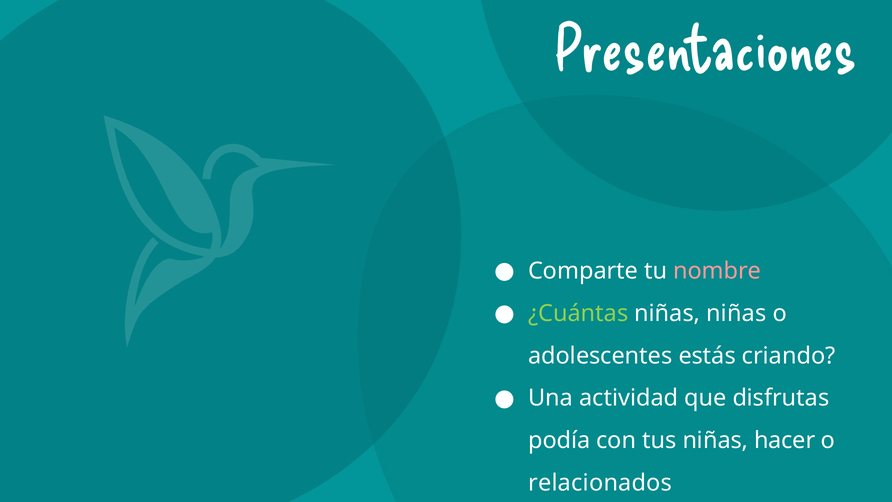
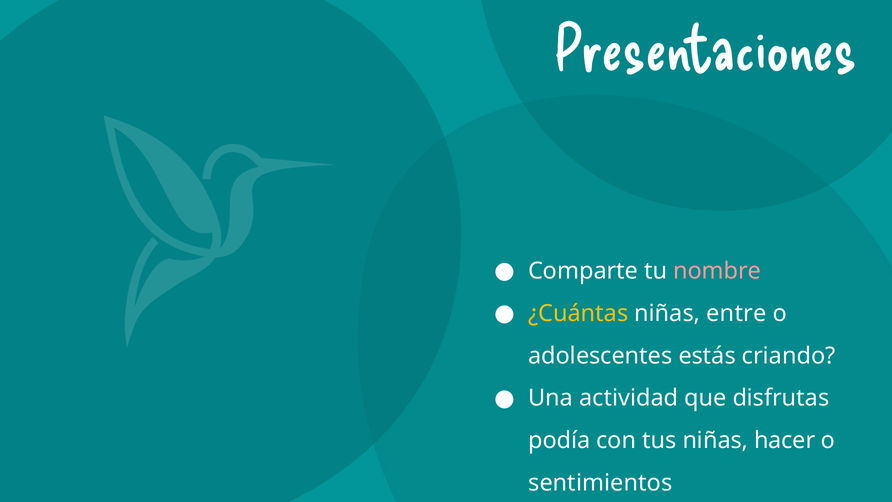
¿Cuántas colour: light green -> yellow
niñas niñas: niñas -> entre
relacionados: relacionados -> sentimientos
